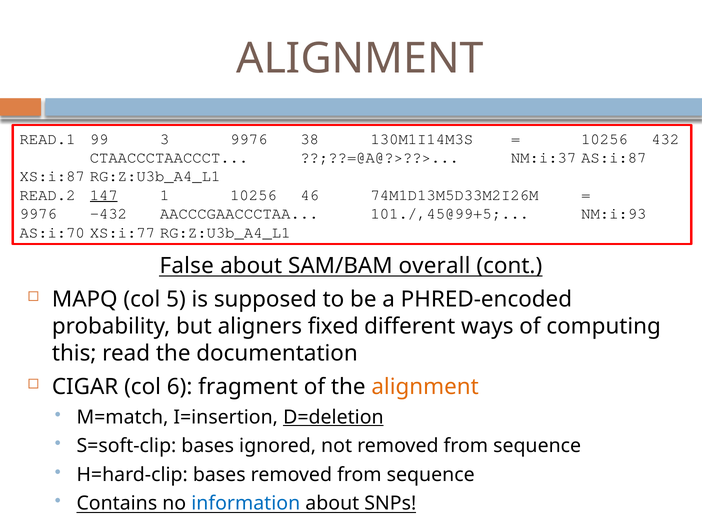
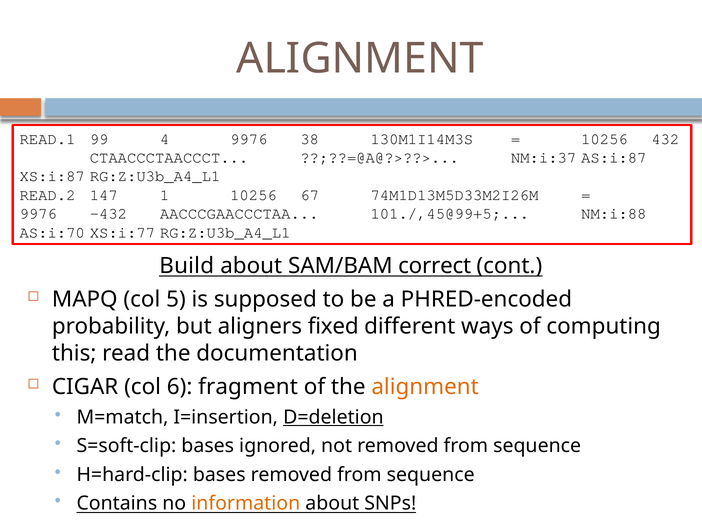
3: 3 -> 4
147 underline: present -> none
46: 46 -> 67
NM:i:93: NM:i:93 -> NM:i:88
False: False -> Build
overall: overall -> correct
information colour: blue -> orange
